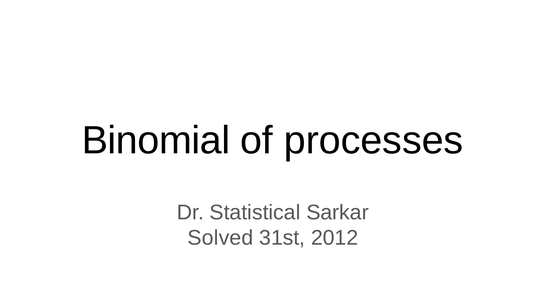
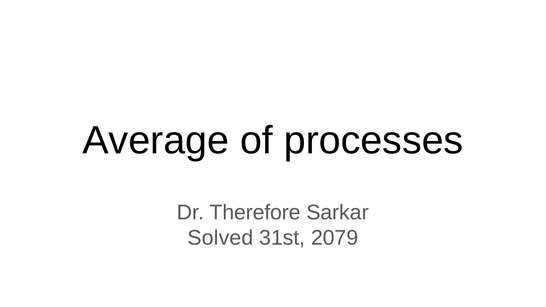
Binomial: Binomial -> Average
Statistical: Statistical -> Therefore
2012: 2012 -> 2079
